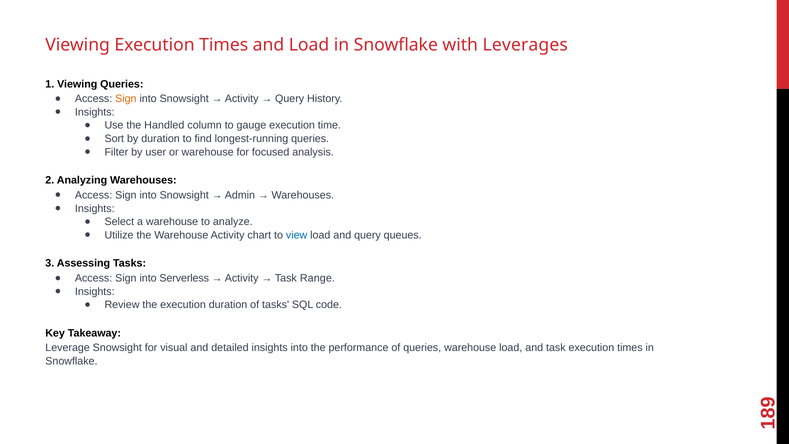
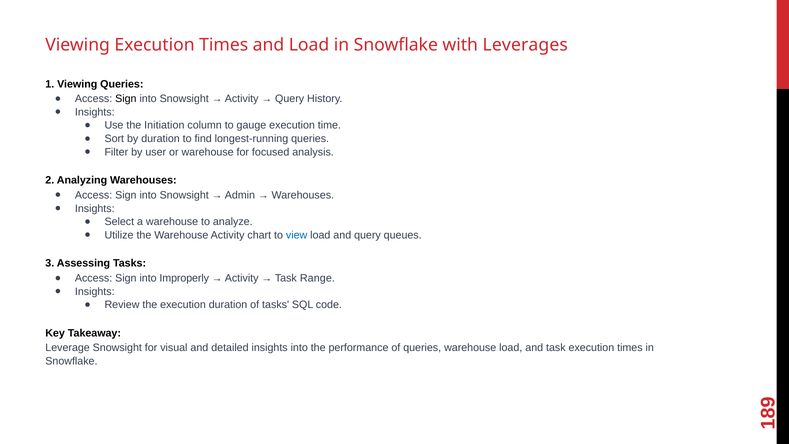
Sign at (126, 99) colour: orange -> black
Handled: Handled -> Initiation
Serverless: Serverless -> Improperly
